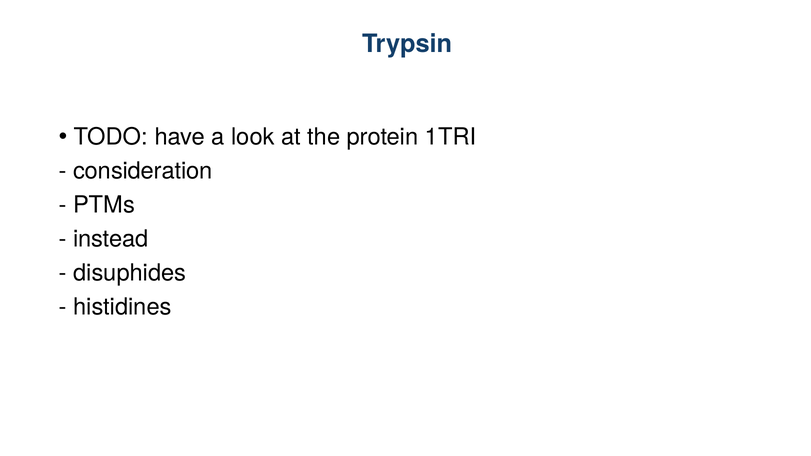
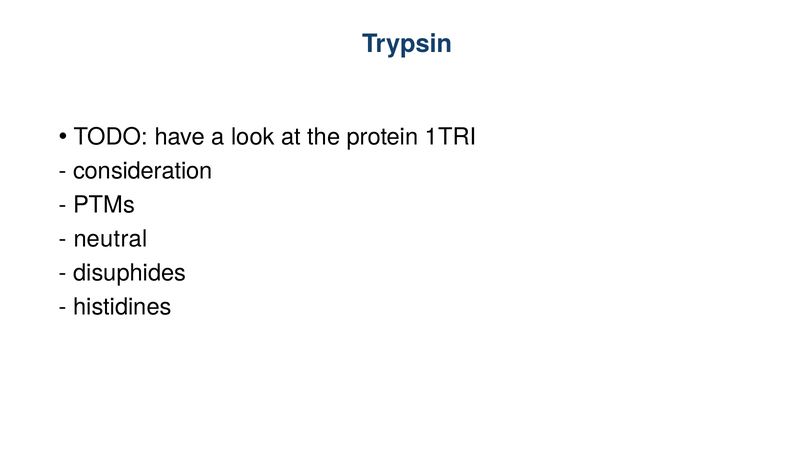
instead: instead -> neutral
